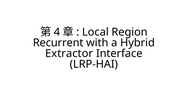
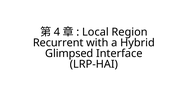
Extractor: Extractor -> Glimpsed
